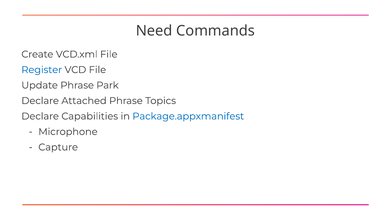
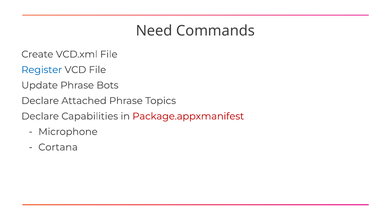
Park: Park -> Bots
Package.appxmanifest colour: blue -> red
Capture: Capture -> Cortana
